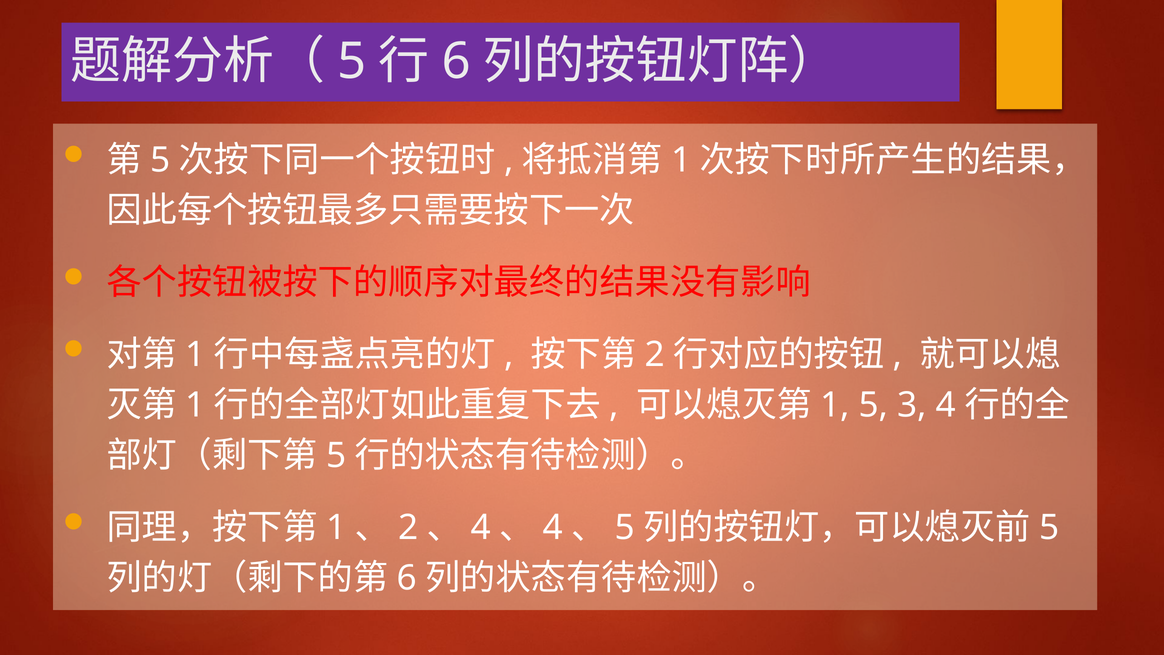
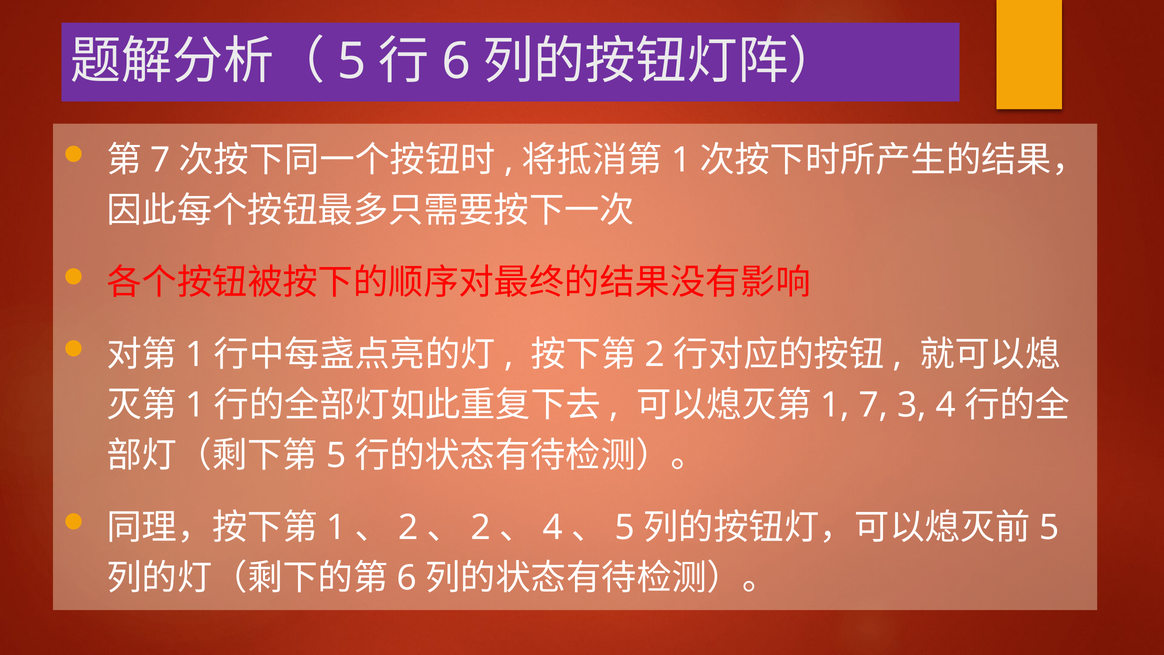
5 at (160, 160): 5 -> 7
5 at (874, 405): 5 -> 7
4 at (481, 528): 4 -> 2
